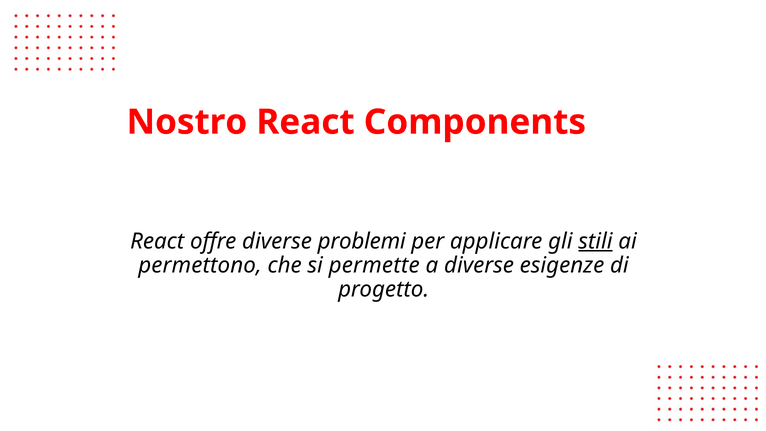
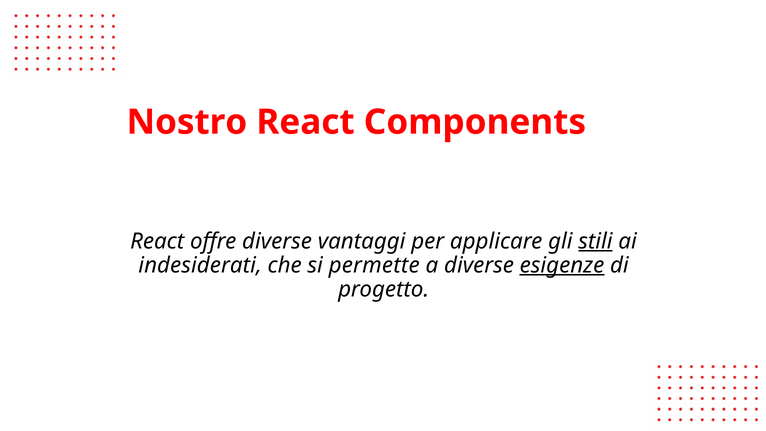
problemi: problemi -> vantaggi
permettono: permettono -> indesiderati
esigenze underline: none -> present
